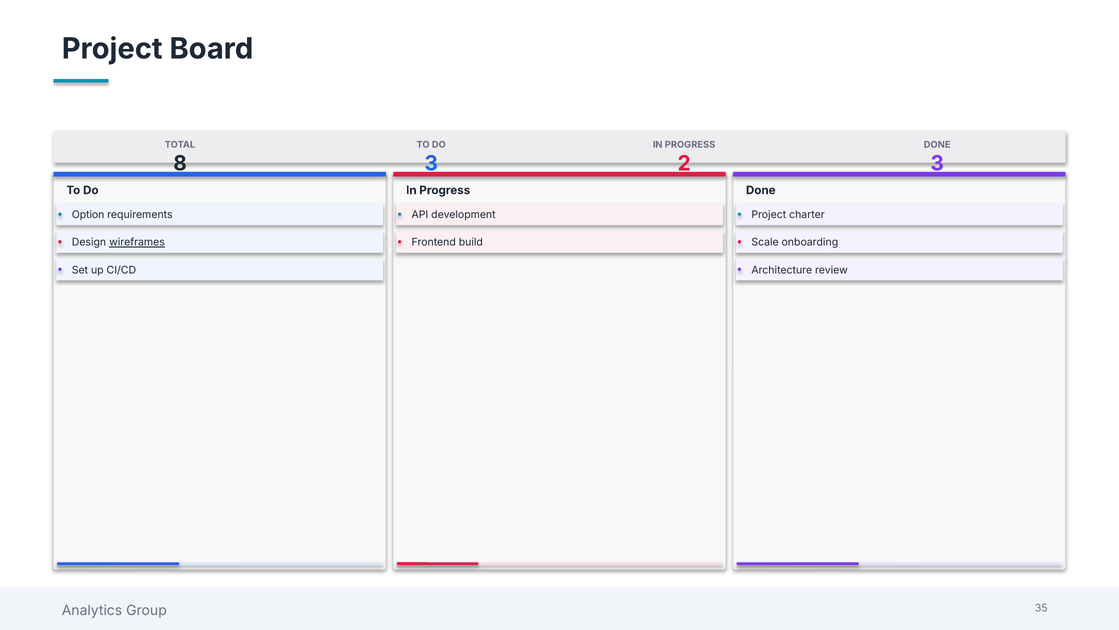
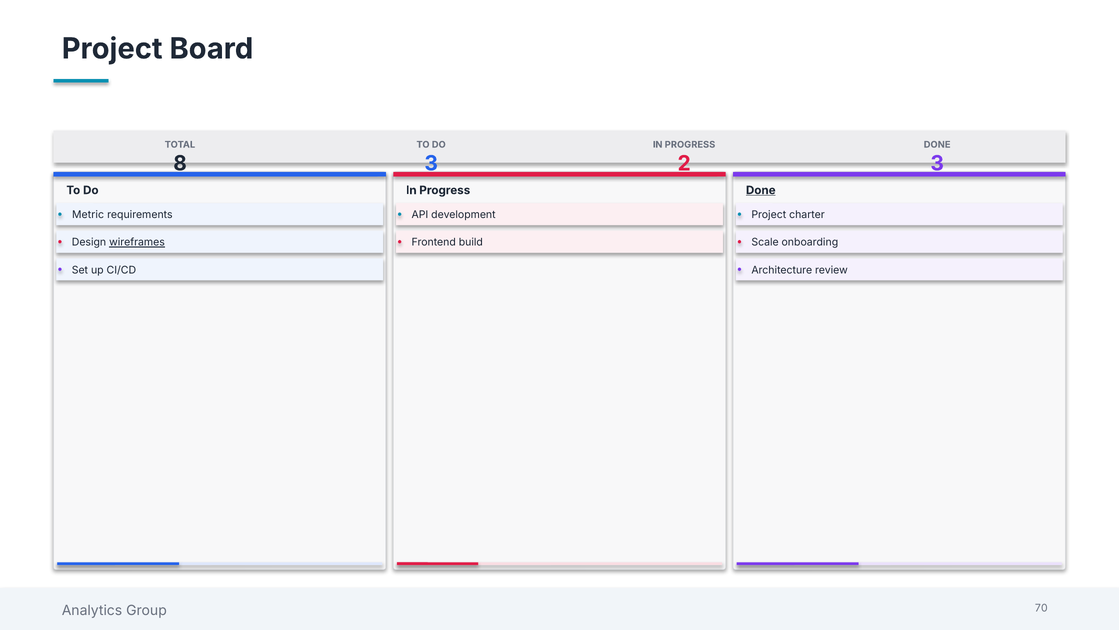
Done at (761, 190) underline: none -> present
Option: Option -> Metric
35: 35 -> 70
